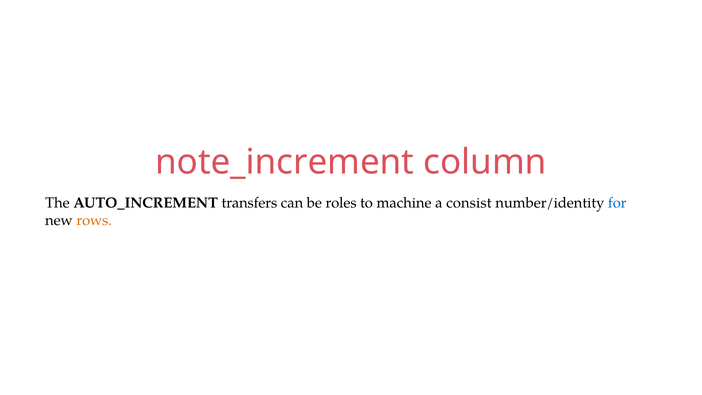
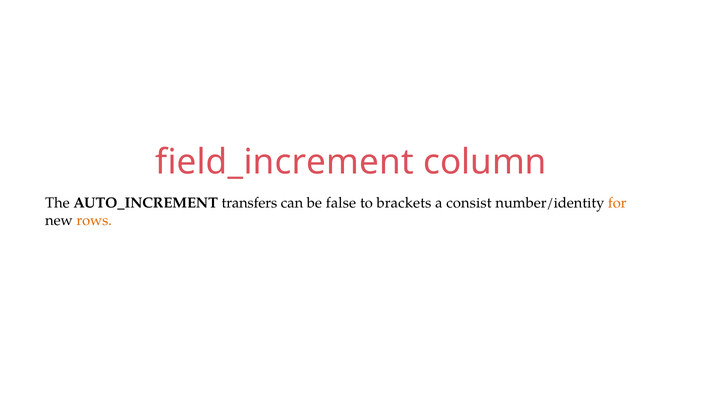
note_increment: note_increment -> field_increment
roles: roles -> false
machine: machine -> brackets
for colour: blue -> orange
